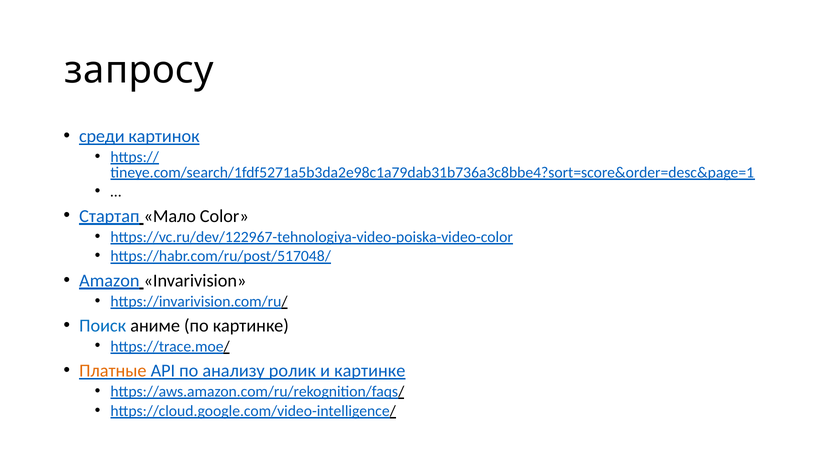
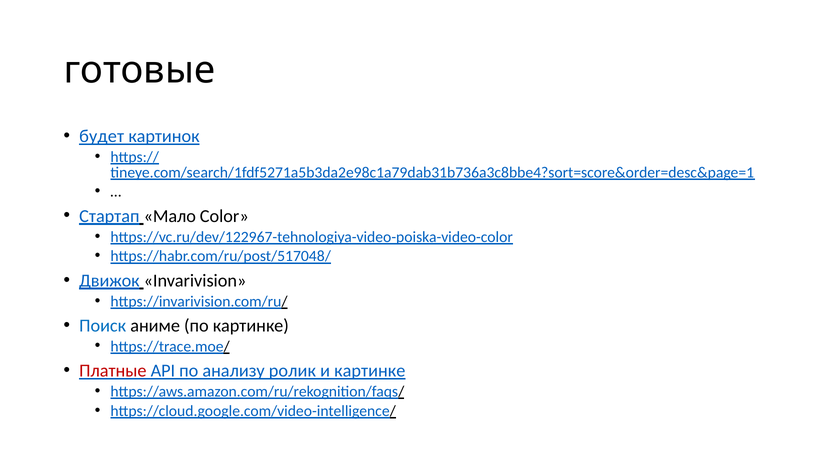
запросу: запросу -> готовые
среди: среди -> будет
Amazon: Amazon -> Движок
Платные colour: orange -> red
